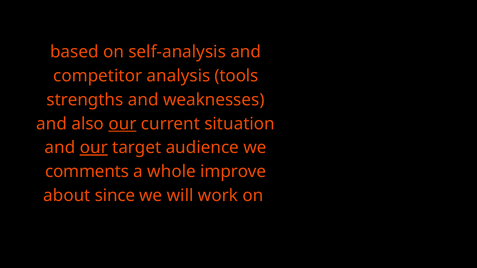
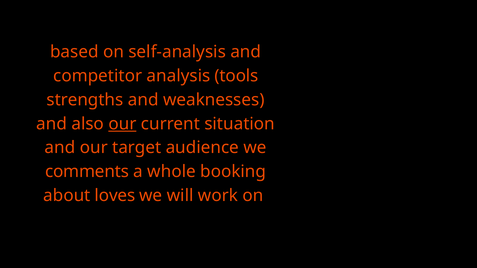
our at (94, 148) underline: present -> none
improve: improve -> booking
since: since -> loves
